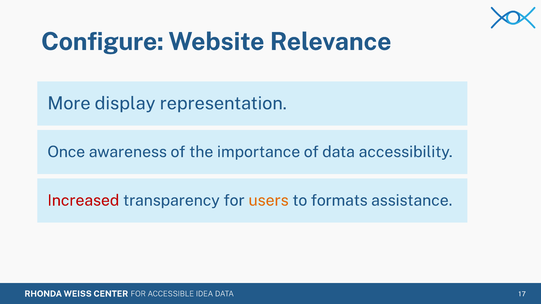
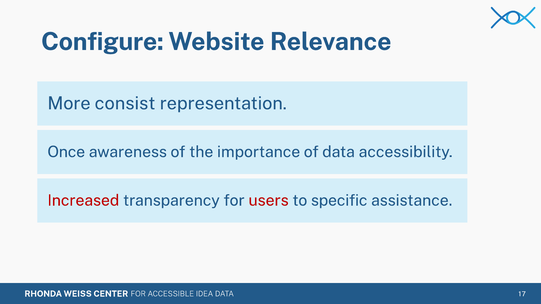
display: display -> consist
users colour: orange -> red
formats: formats -> specific
